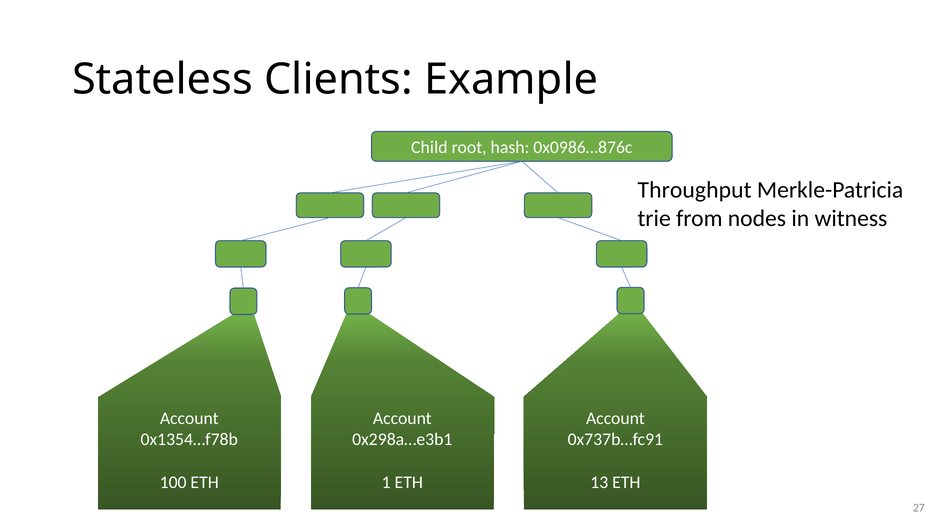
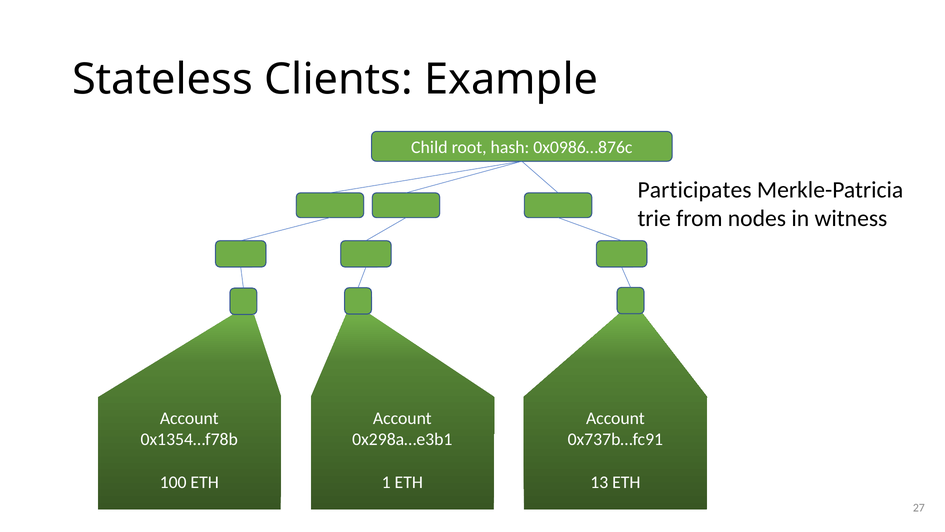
Throughput: Throughput -> Participates
